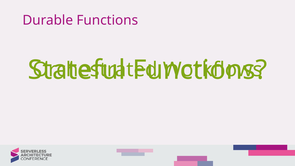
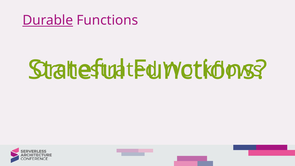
Durable underline: none -> present
